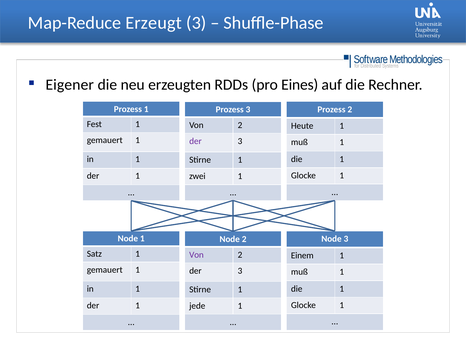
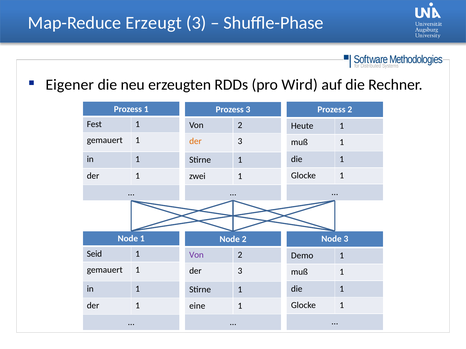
Eines: Eines -> Wird
der at (195, 141) colour: purple -> orange
Satz: Satz -> Seid
Einem: Einem -> Demo
jede: jede -> eine
